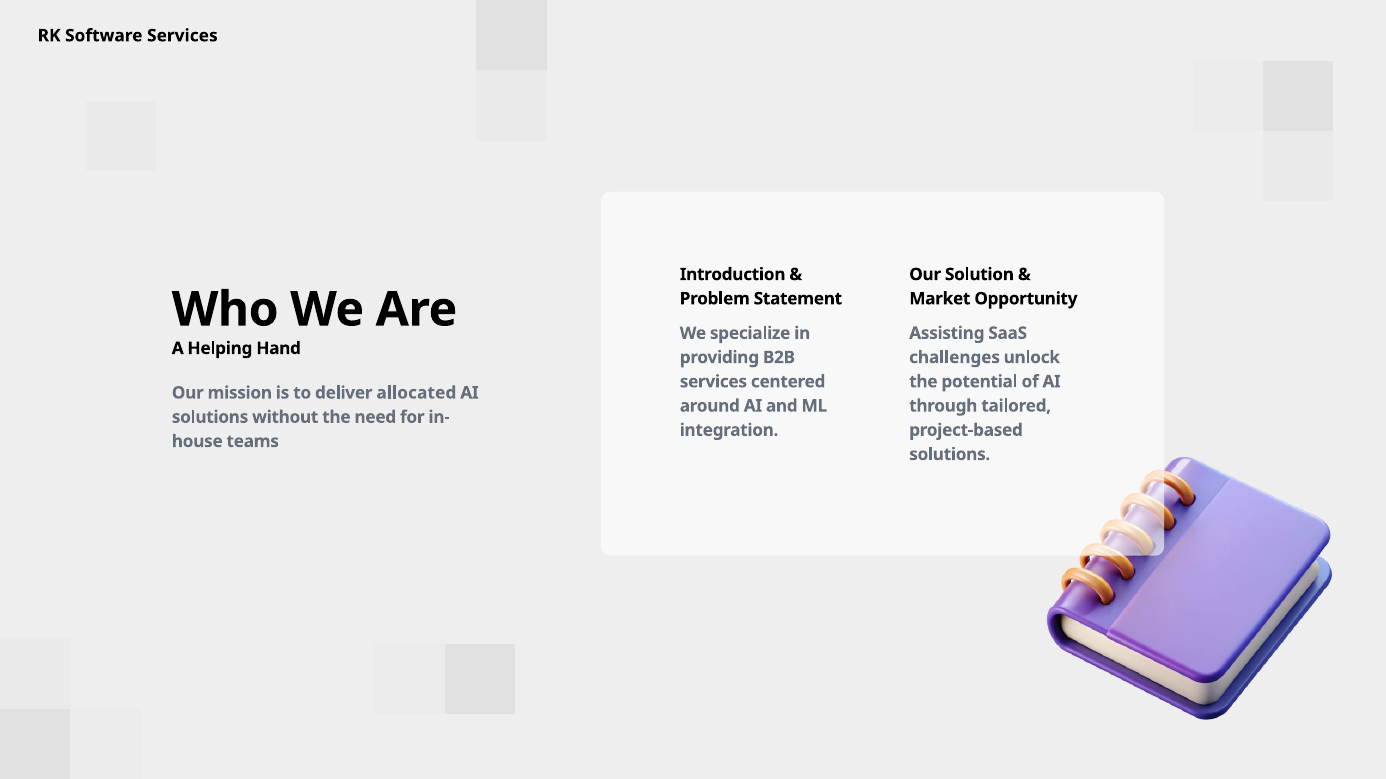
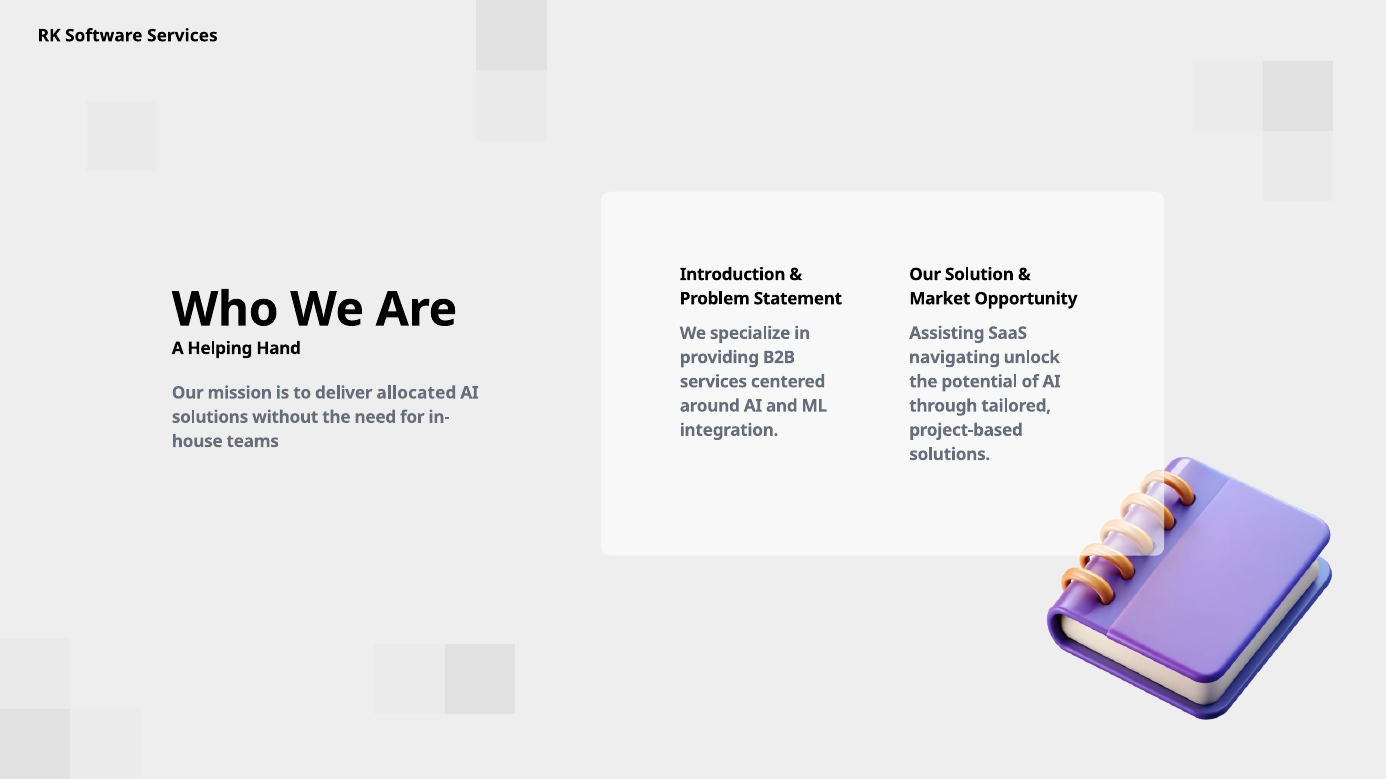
challenges: challenges -> navigating
